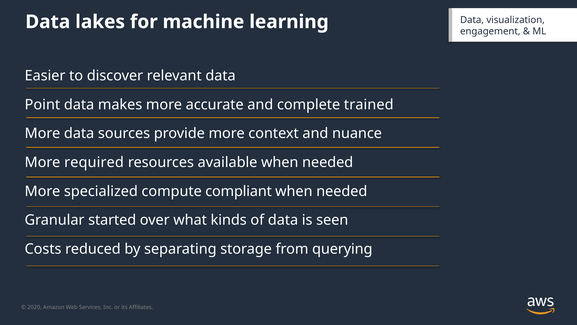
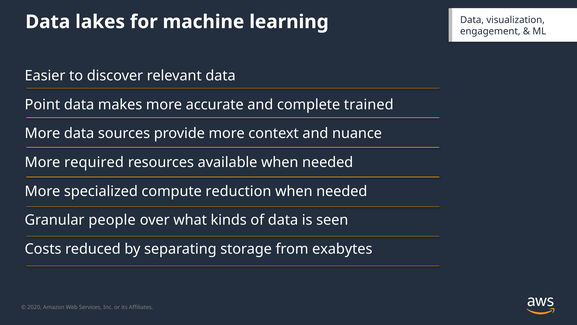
compliant: compliant -> reduction
started: started -> people
querying: querying -> exabytes
